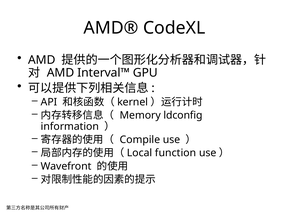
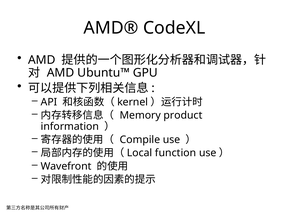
Interval™: Interval™ -> Ubuntu™
ldconfig: ldconfig -> product
